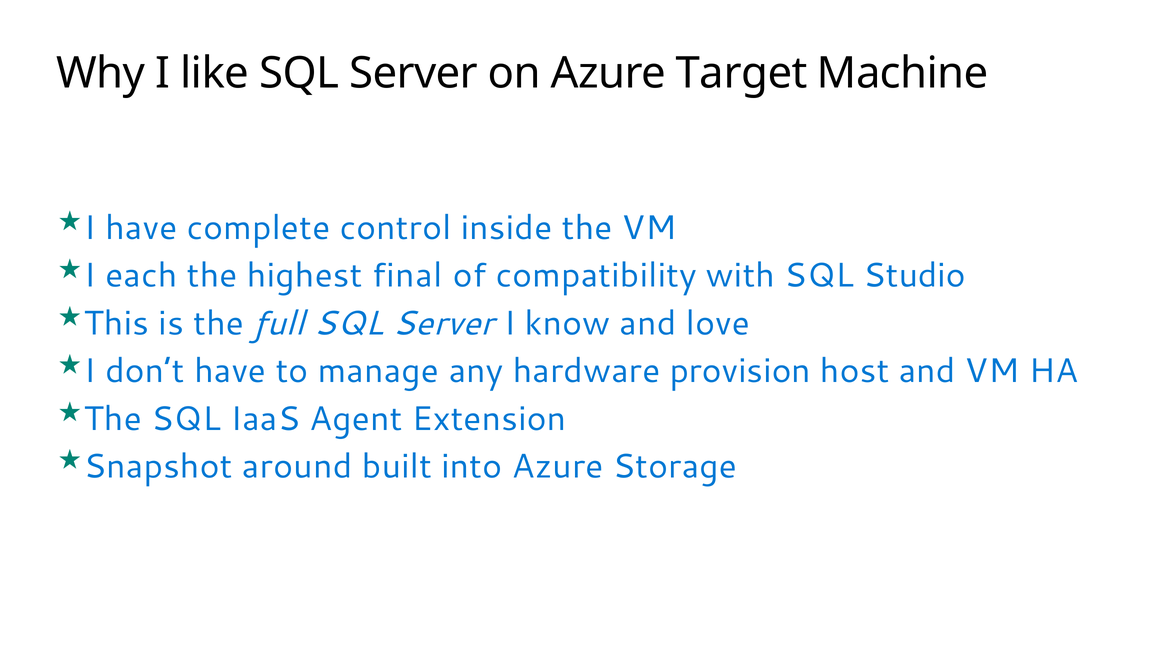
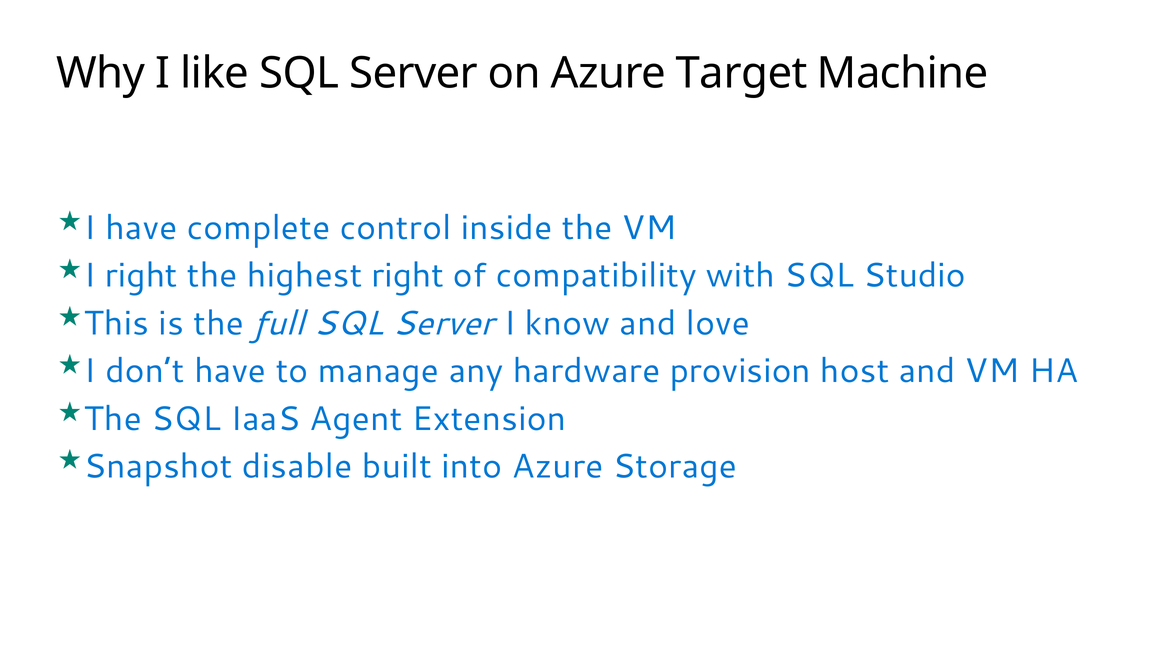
I each: each -> right
highest final: final -> right
around: around -> disable
